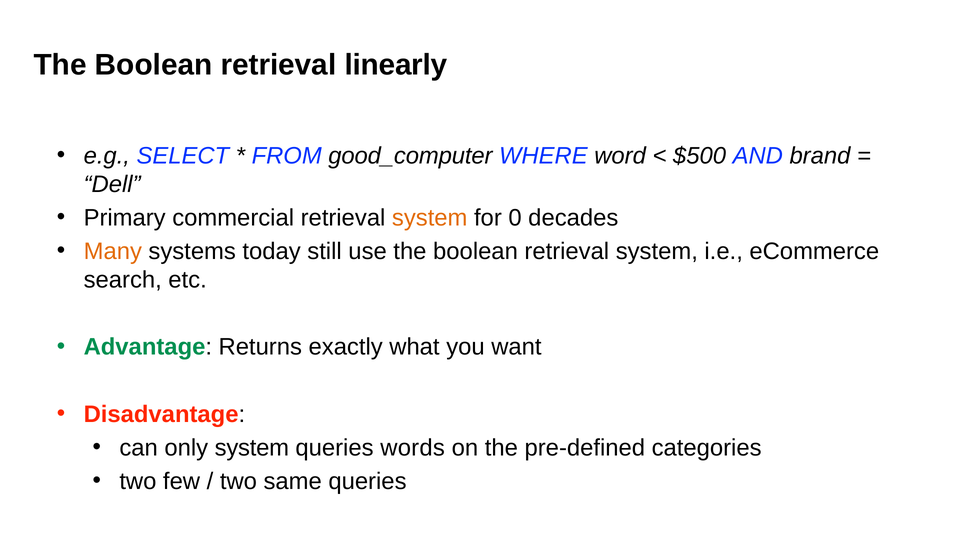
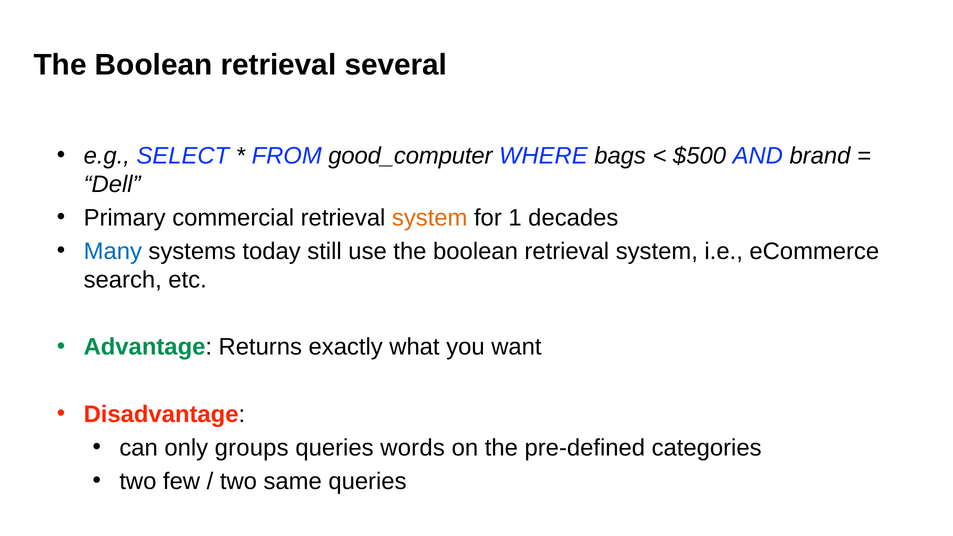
linearly: linearly -> several
word: word -> bags
0: 0 -> 1
Many colour: orange -> blue
only system: system -> groups
